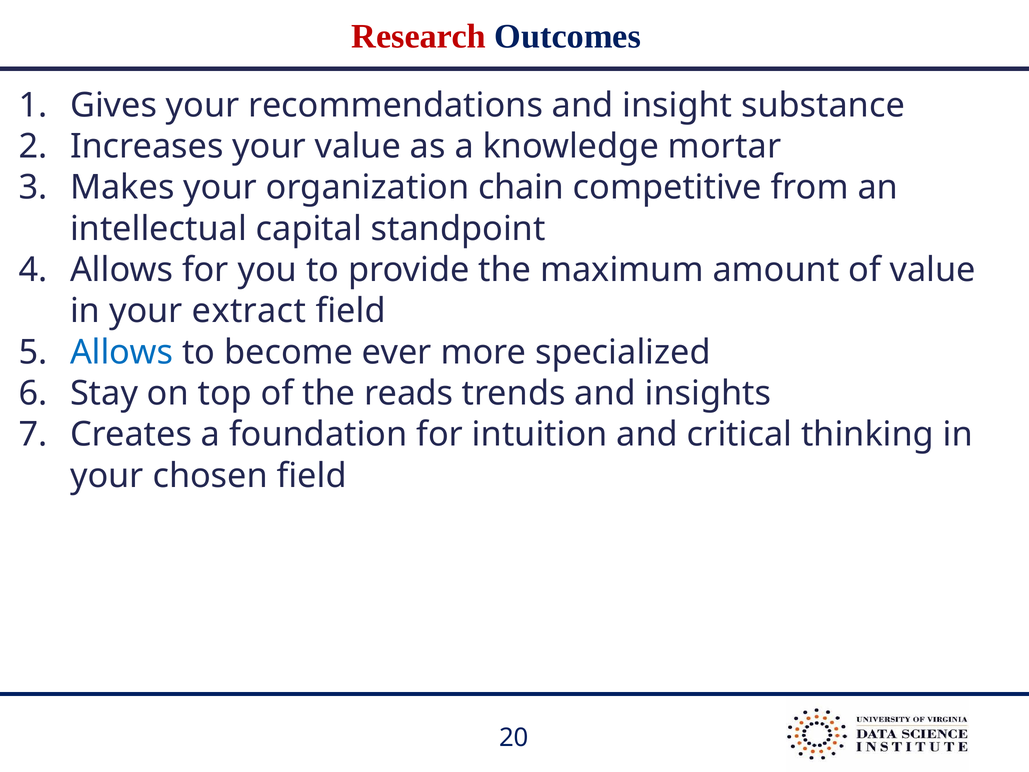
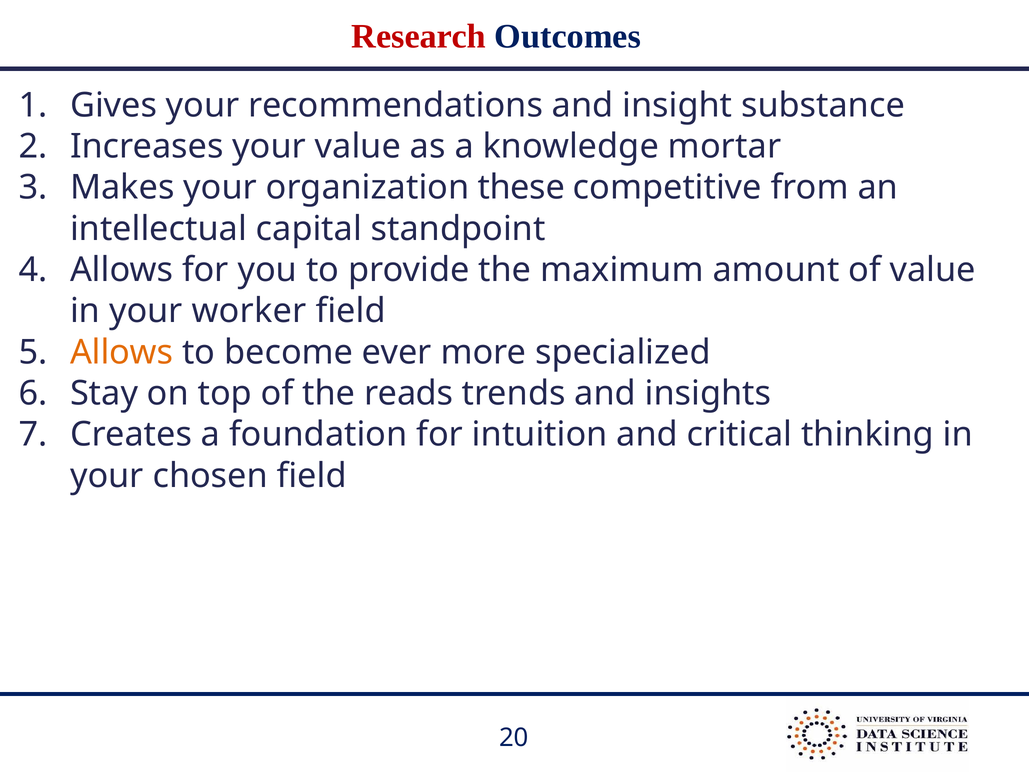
chain: chain -> these
extract: extract -> worker
Allows at (122, 352) colour: blue -> orange
